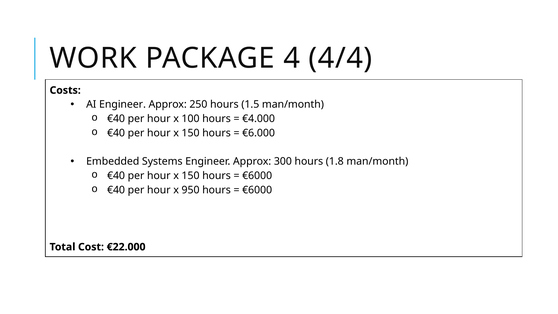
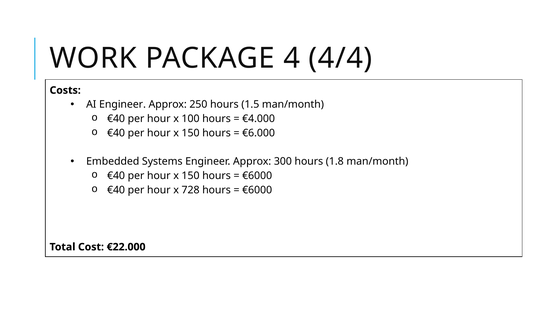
950: 950 -> 728
